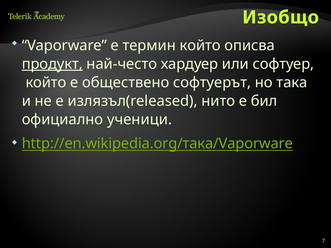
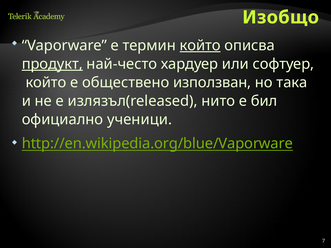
който at (200, 45) underline: none -> present
софтуерът: софтуерът -> използван
http://en.wikipedia.org/така/Vaporware: http://en.wikipedia.org/така/Vaporware -> http://en.wikipedia.org/blue/Vaporware
